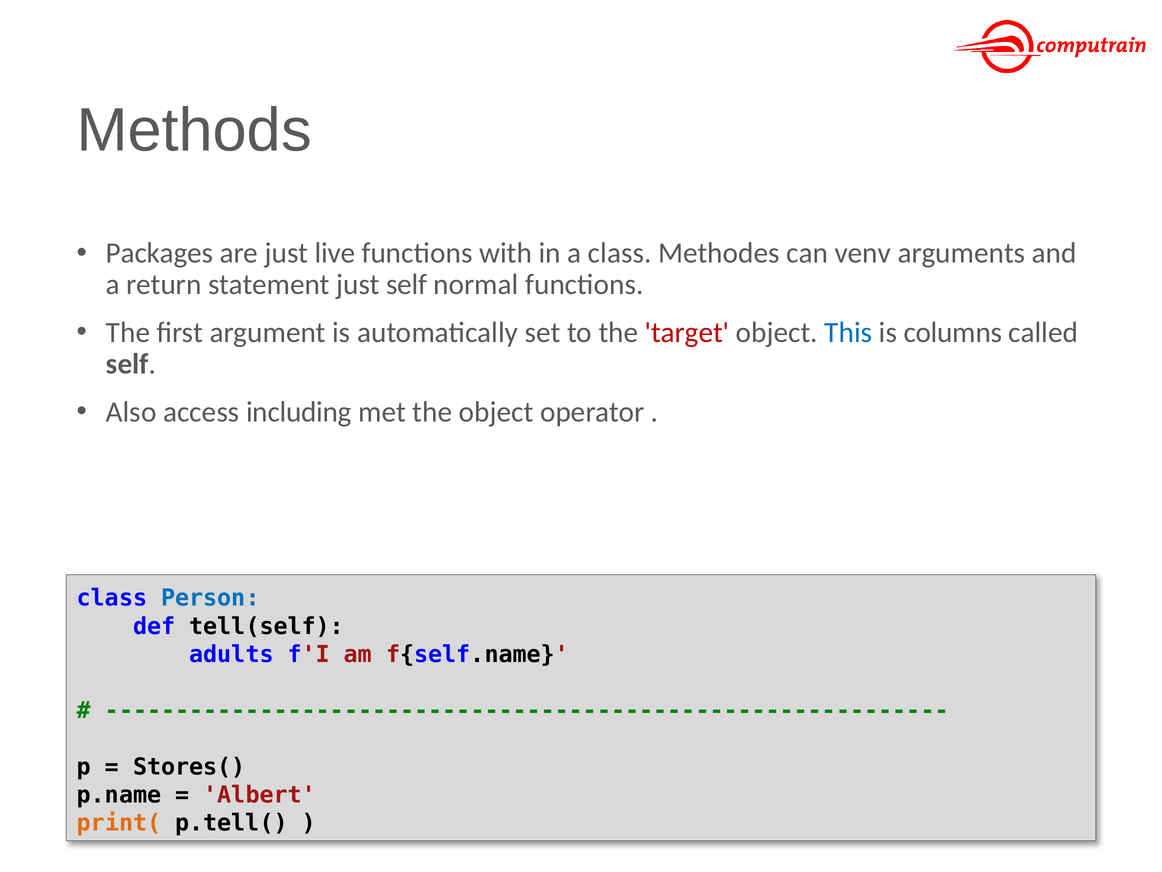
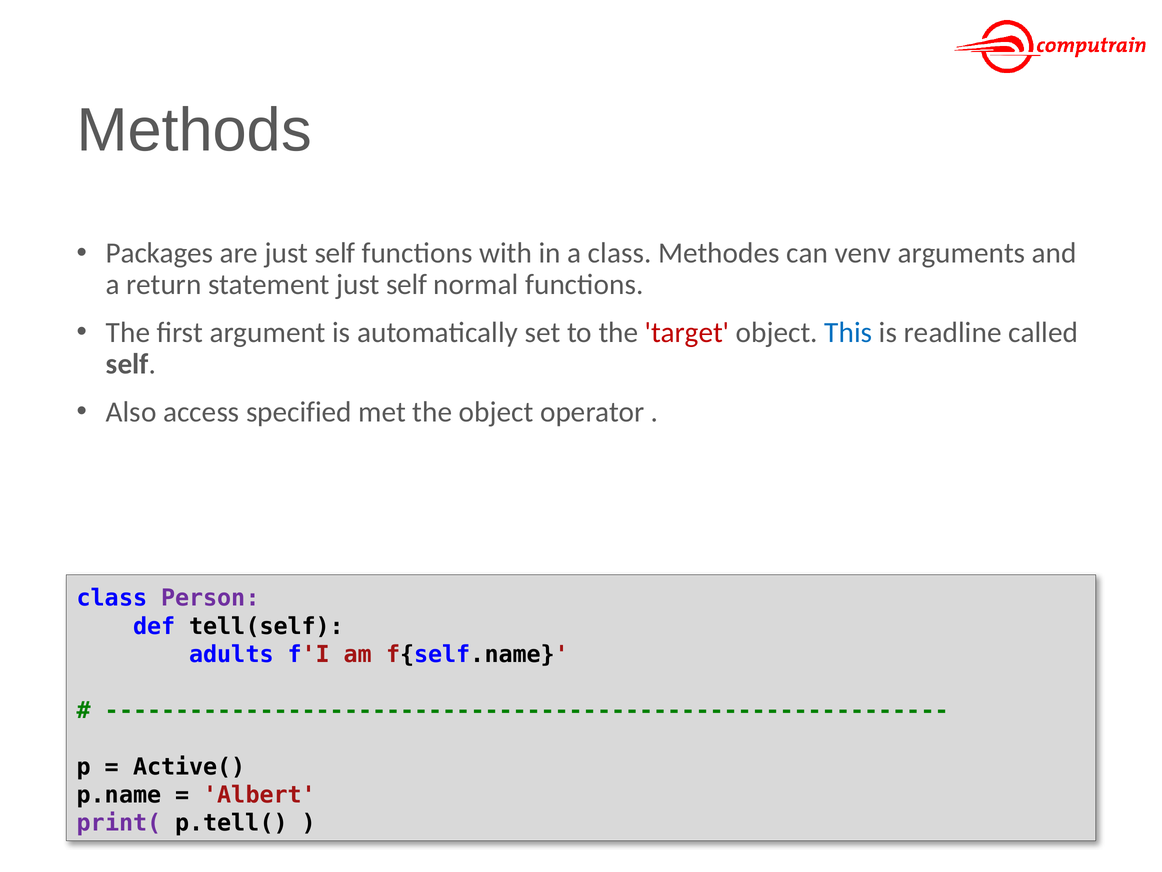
are just live: live -> self
columns: columns -> readline
including: including -> specified
Person colour: blue -> purple
Stores(: Stores( -> Active(
print( colour: orange -> purple
